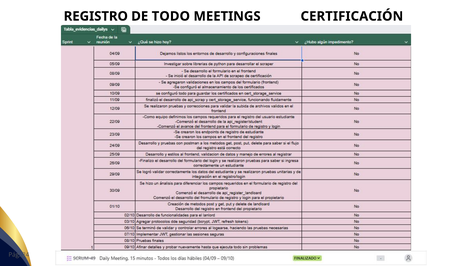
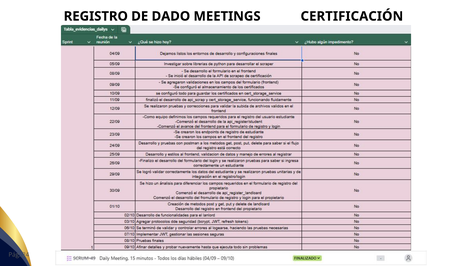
TODO: TODO -> DADO
